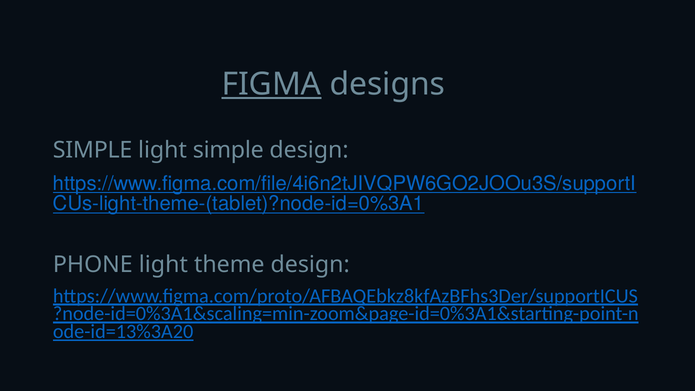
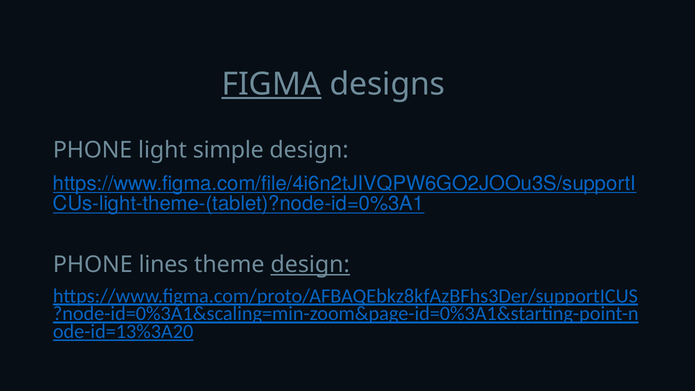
SIMPLE at (93, 150): SIMPLE -> PHONE
PHONE light: light -> lines
design at (310, 265) underline: none -> present
